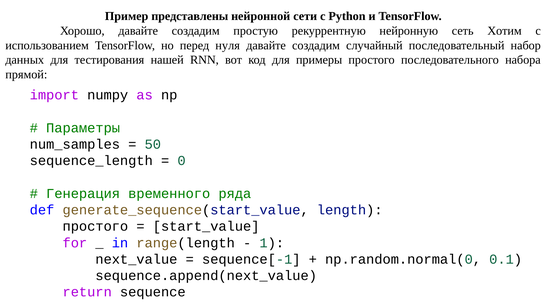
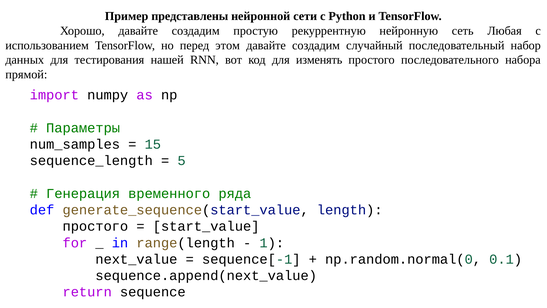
Хотим: Хотим -> Любая
нуля: нуля -> этом
примеры: примеры -> изменять
50: 50 -> 15
0: 0 -> 5
